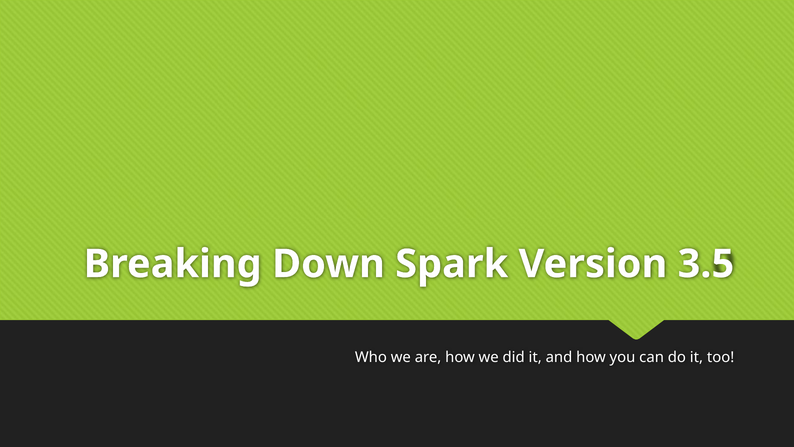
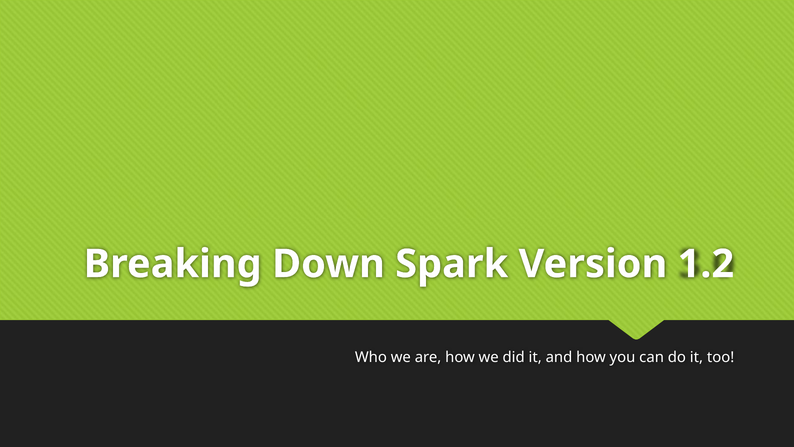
3.5: 3.5 -> 1.2
